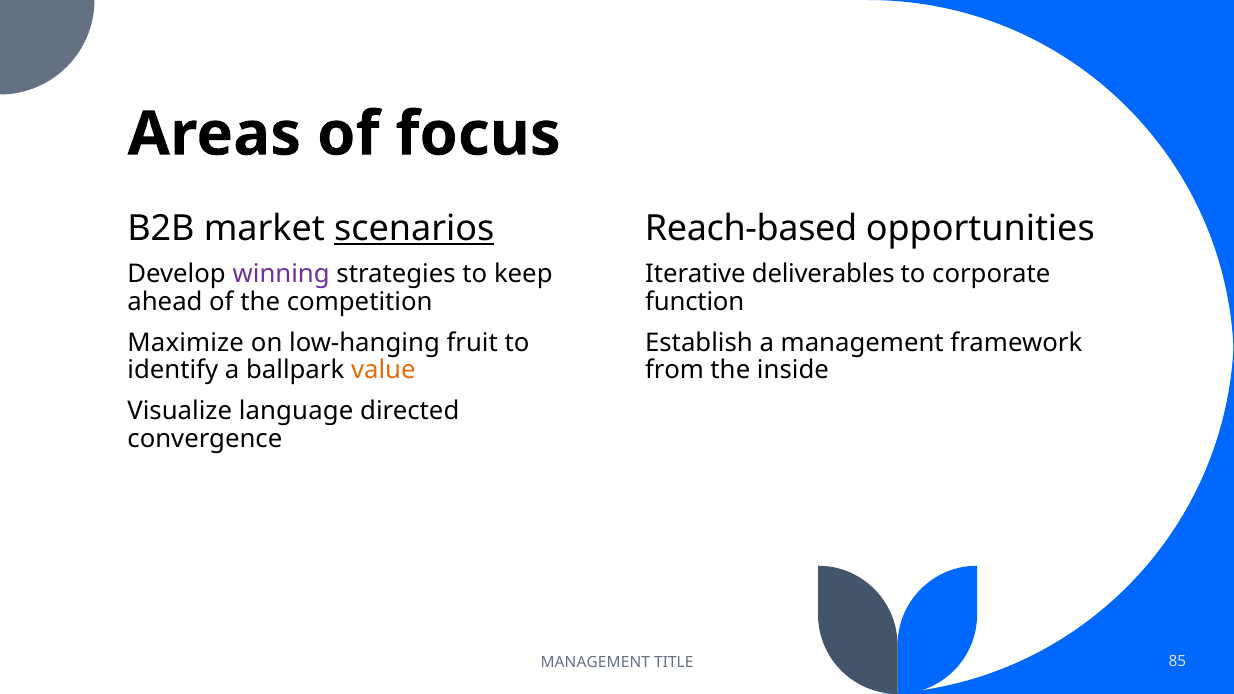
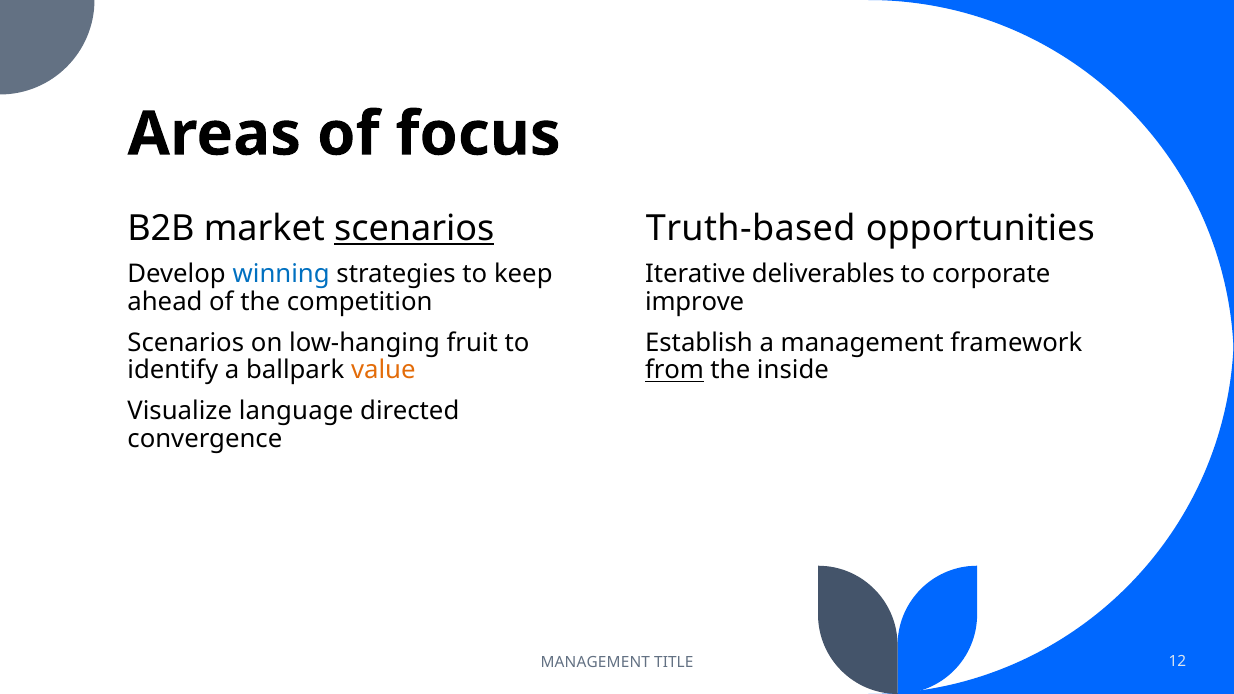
Reach-based: Reach-based -> Truth-based
winning colour: purple -> blue
function: function -> improve
Maximize at (186, 343): Maximize -> Scenarios
from underline: none -> present
85: 85 -> 12
